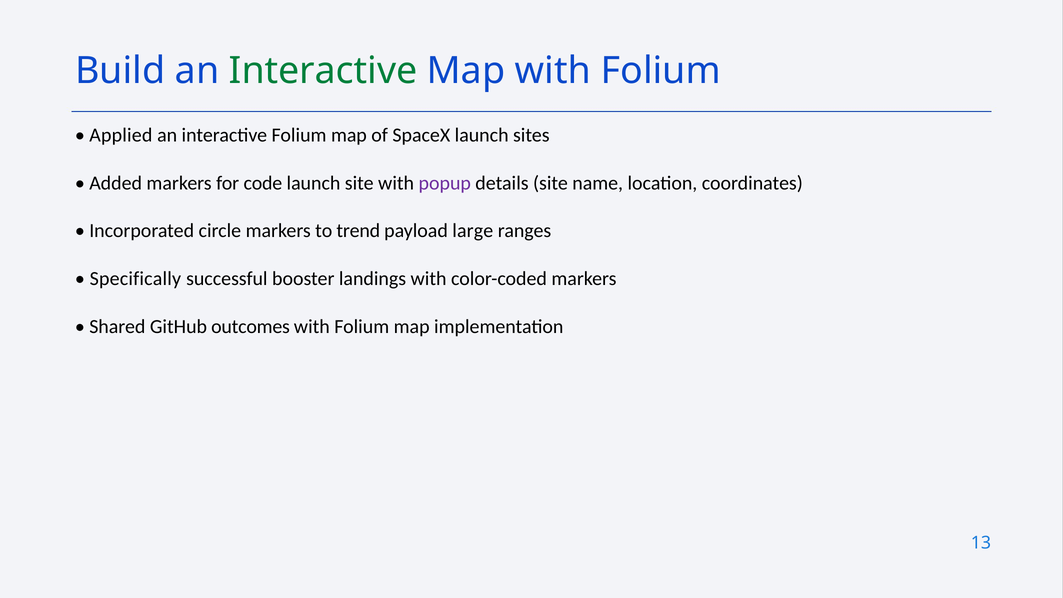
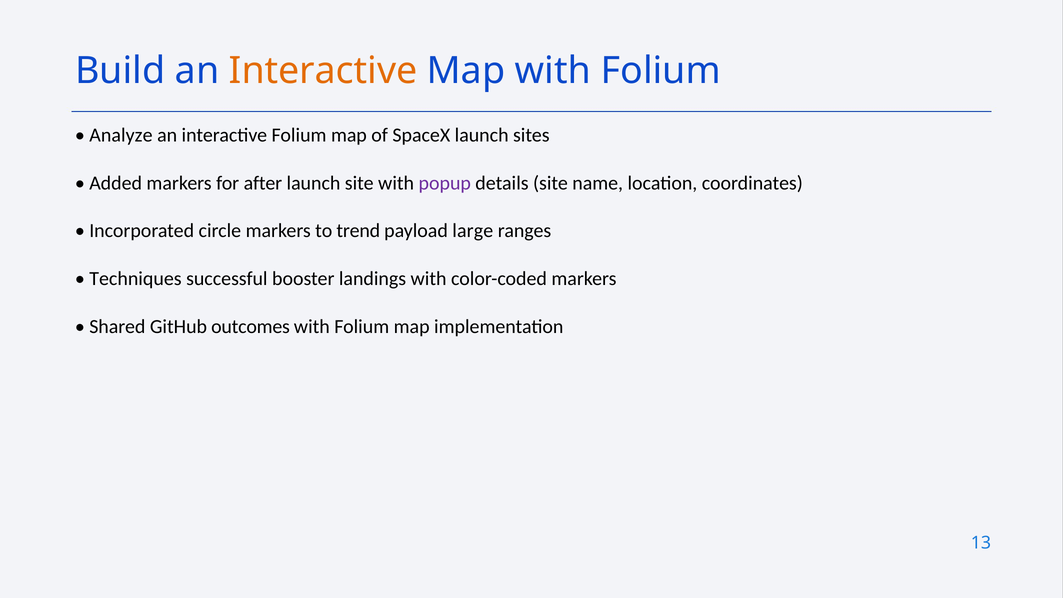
Interactive at (323, 71) colour: green -> orange
Applied: Applied -> Analyze
code: code -> after
Specifically: Specifically -> Techniques
